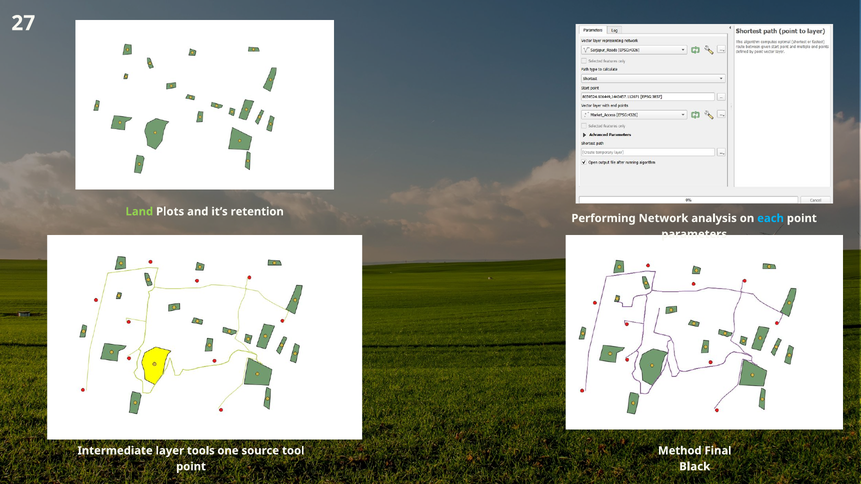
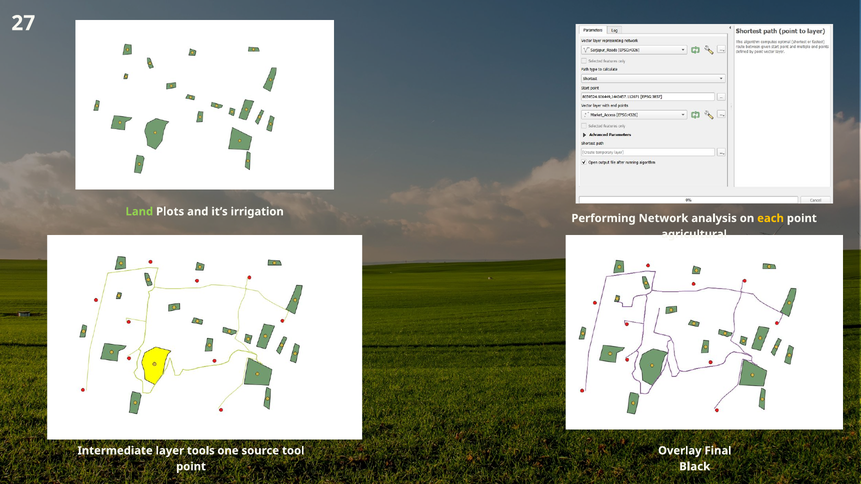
retention: retention -> irrigation
each colour: light blue -> yellow
parameters: parameters -> agricultural
Method: Method -> Overlay
